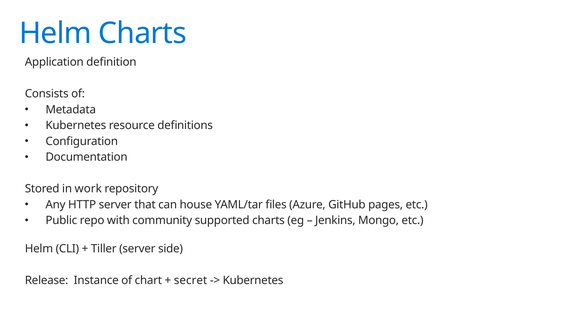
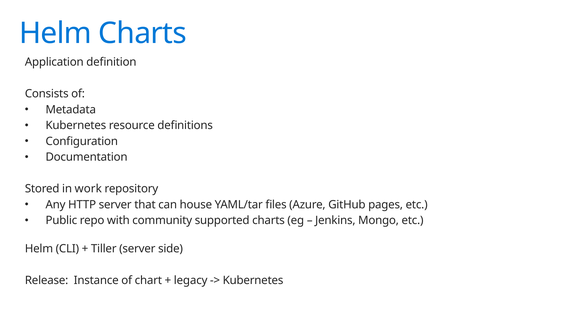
secret: secret -> legacy
